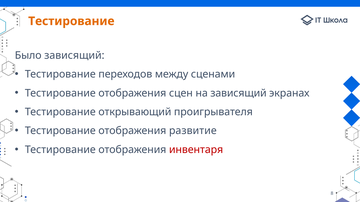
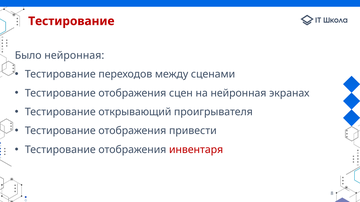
Тестирование at (71, 21) colour: orange -> red
Было зависящий: зависящий -> нейронная
на зависящий: зависящий -> нейронная
развитие: развитие -> привести
